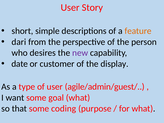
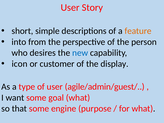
dari: dari -> into
new colour: purple -> blue
date: date -> icon
coding: coding -> engine
